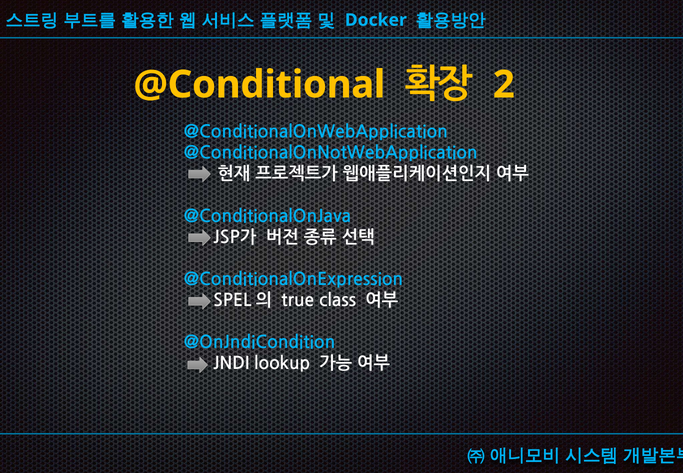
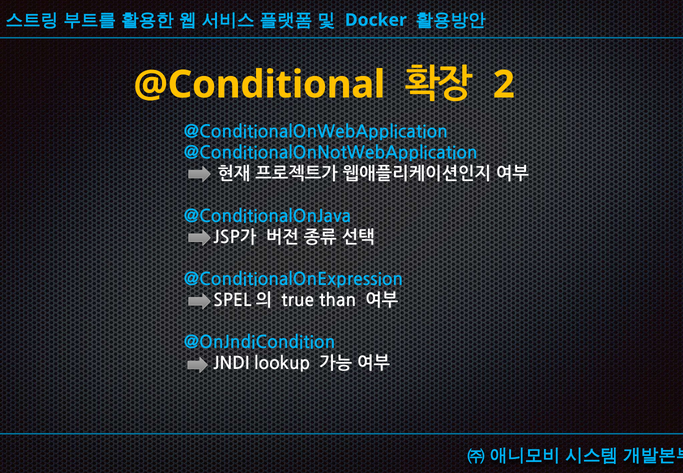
class: class -> than
